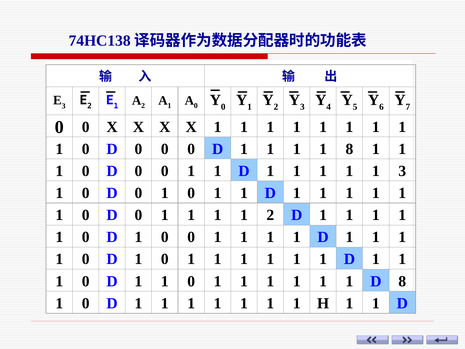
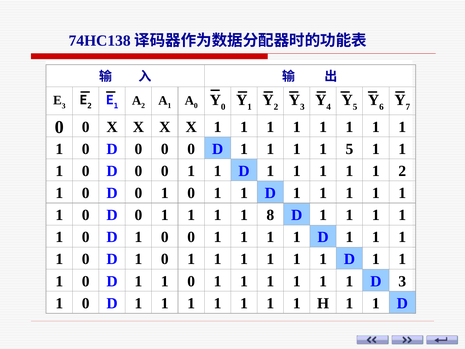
1 8: 8 -> 5
1 3: 3 -> 2
1 2: 2 -> 8
D 8: 8 -> 3
